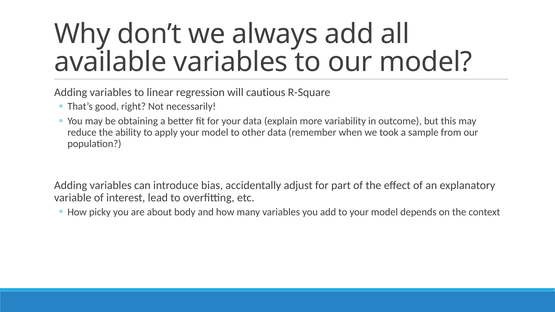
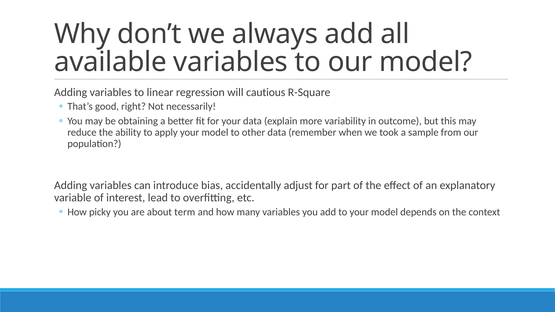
body: body -> term
